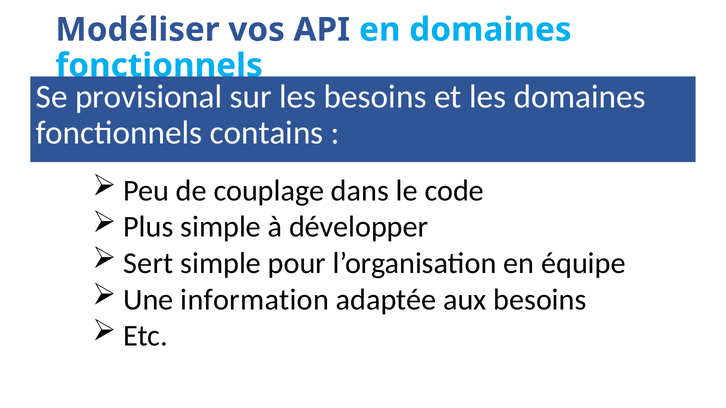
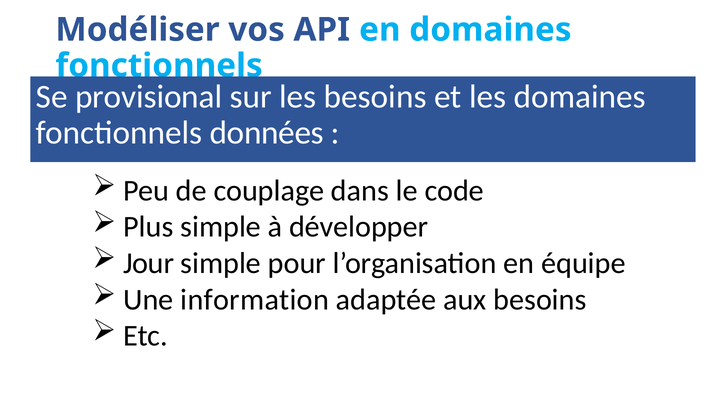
contains: contains -> données
Sert: Sert -> Jour
